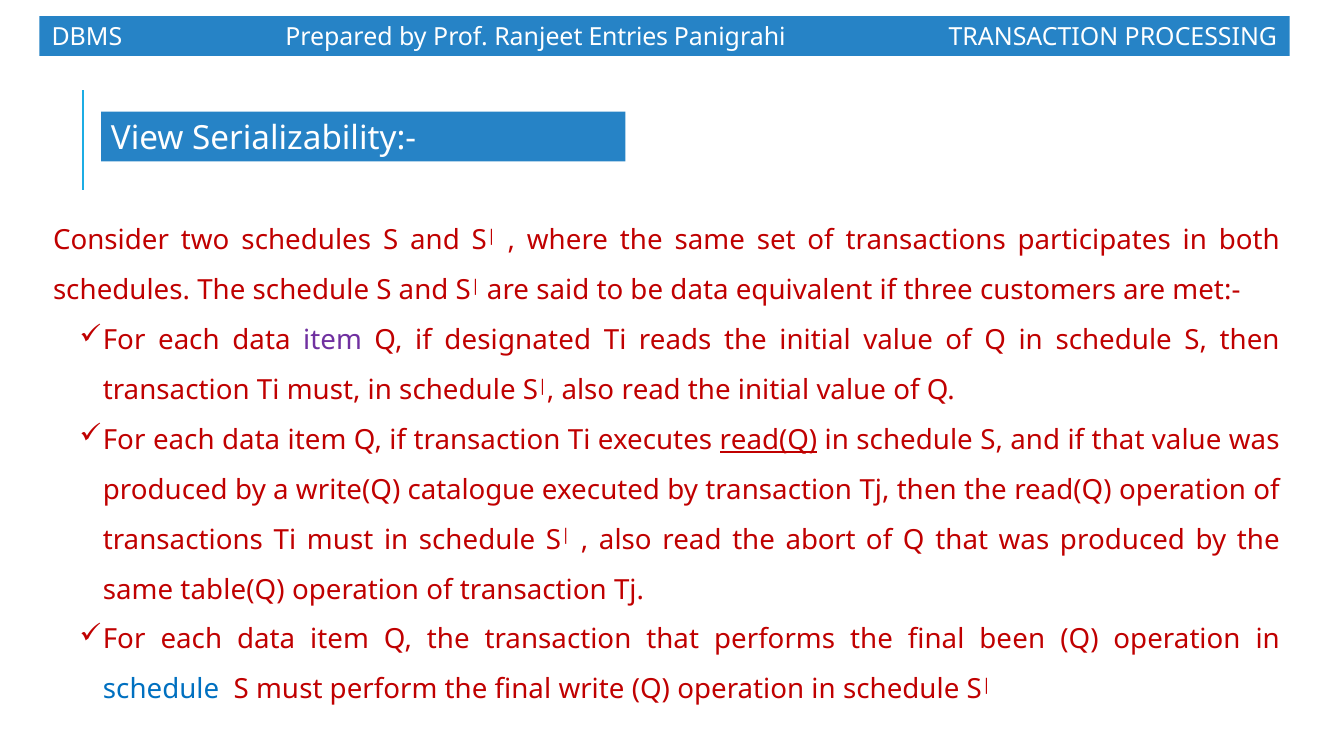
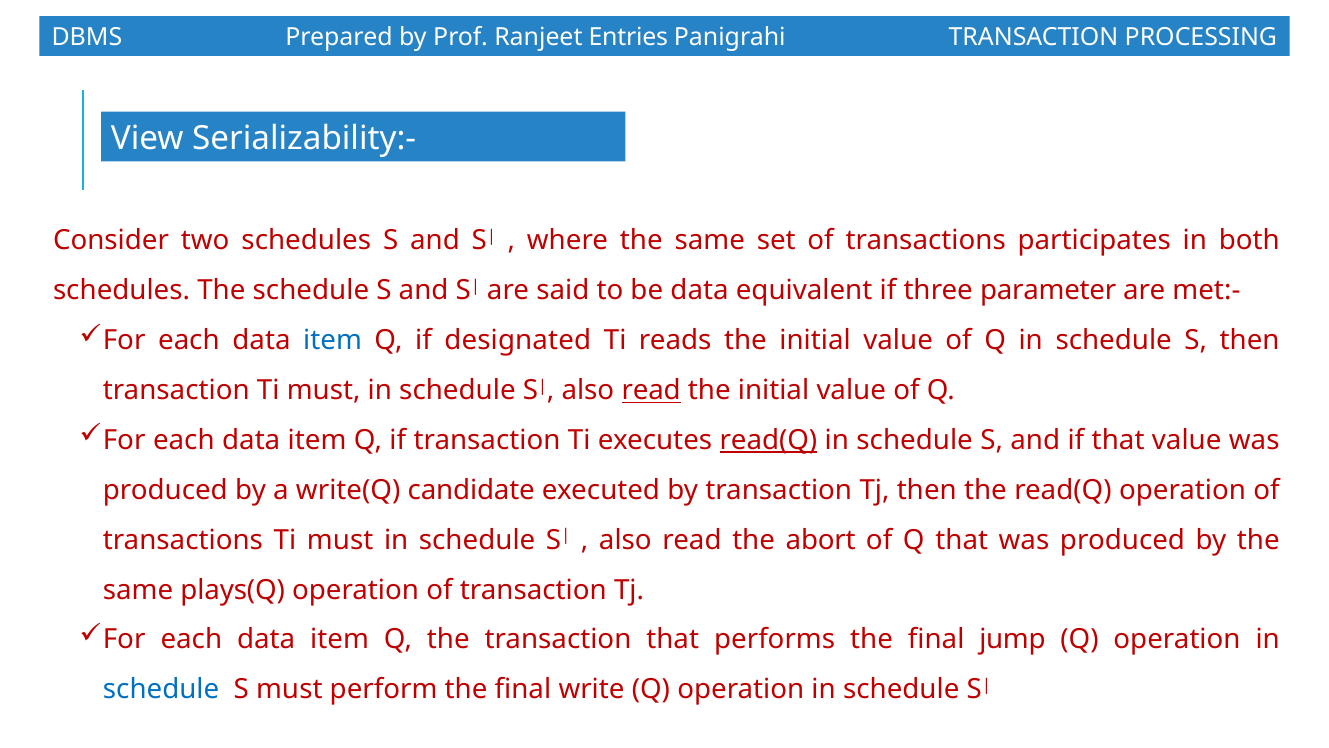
customers: customers -> parameter
item at (333, 340) colour: purple -> blue
read at (651, 390) underline: none -> present
catalogue: catalogue -> candidate
table(Q: table(Q -> plays(Q
been: been -> jump
